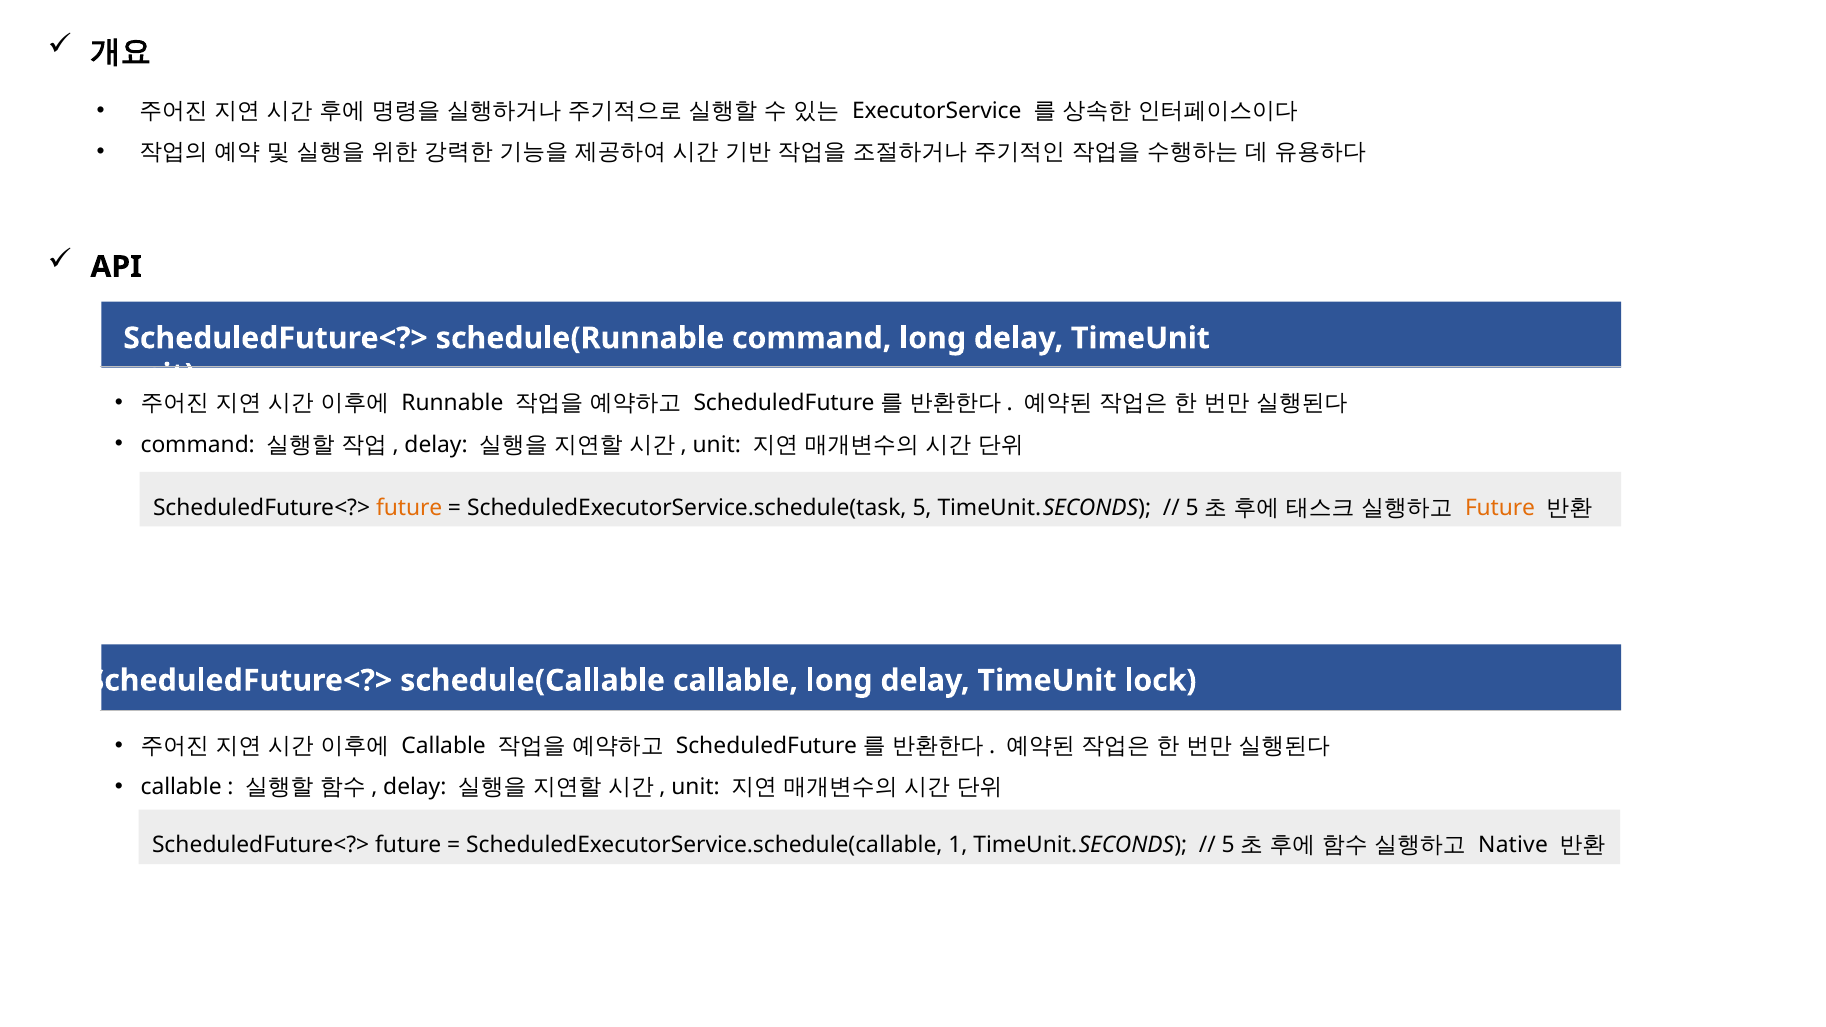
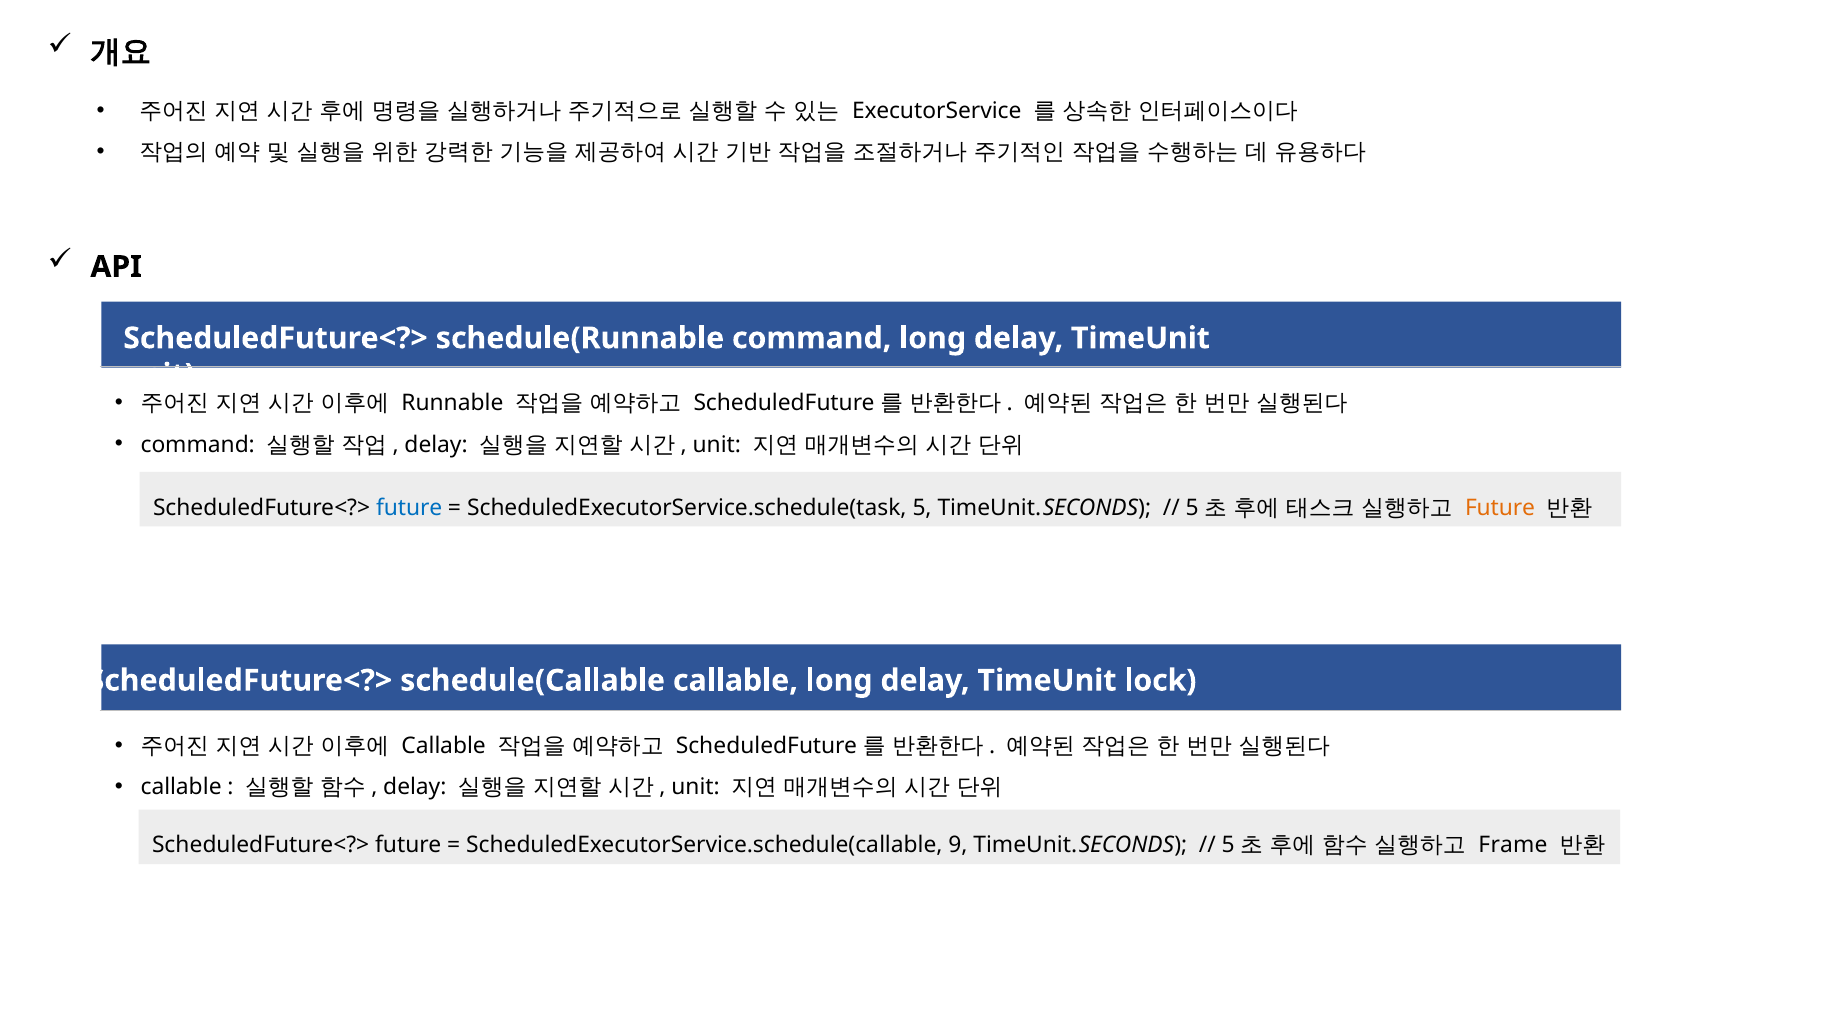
future at (409, 508) colour: orange -> blue
1: 1 -> 9
Native: Native -> Frame
